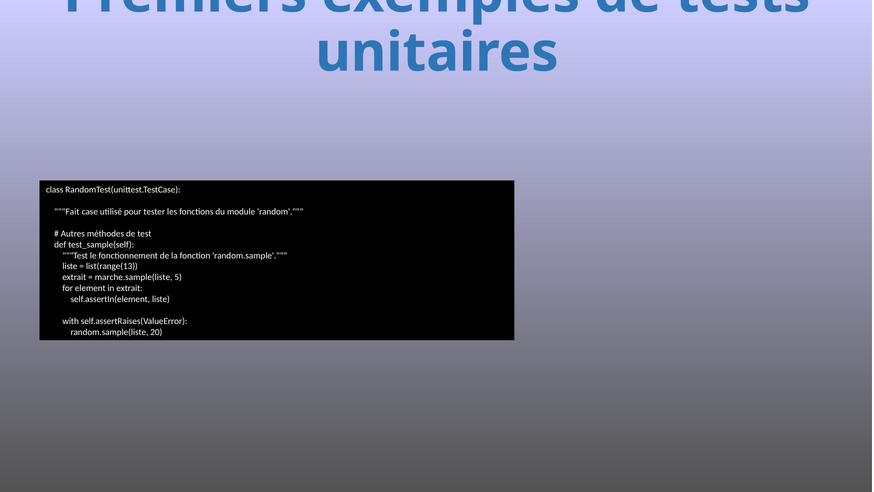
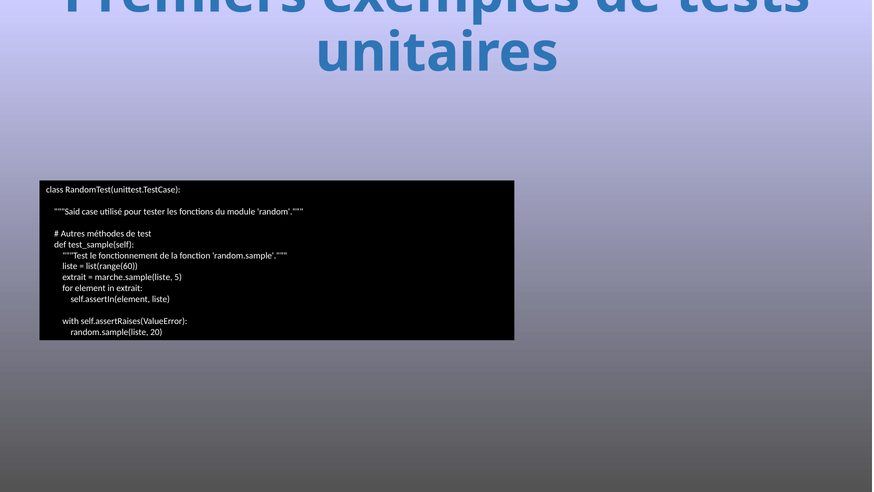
Fait: Fait -> Said
list(range(13: list(range(13 -> list(range(60
